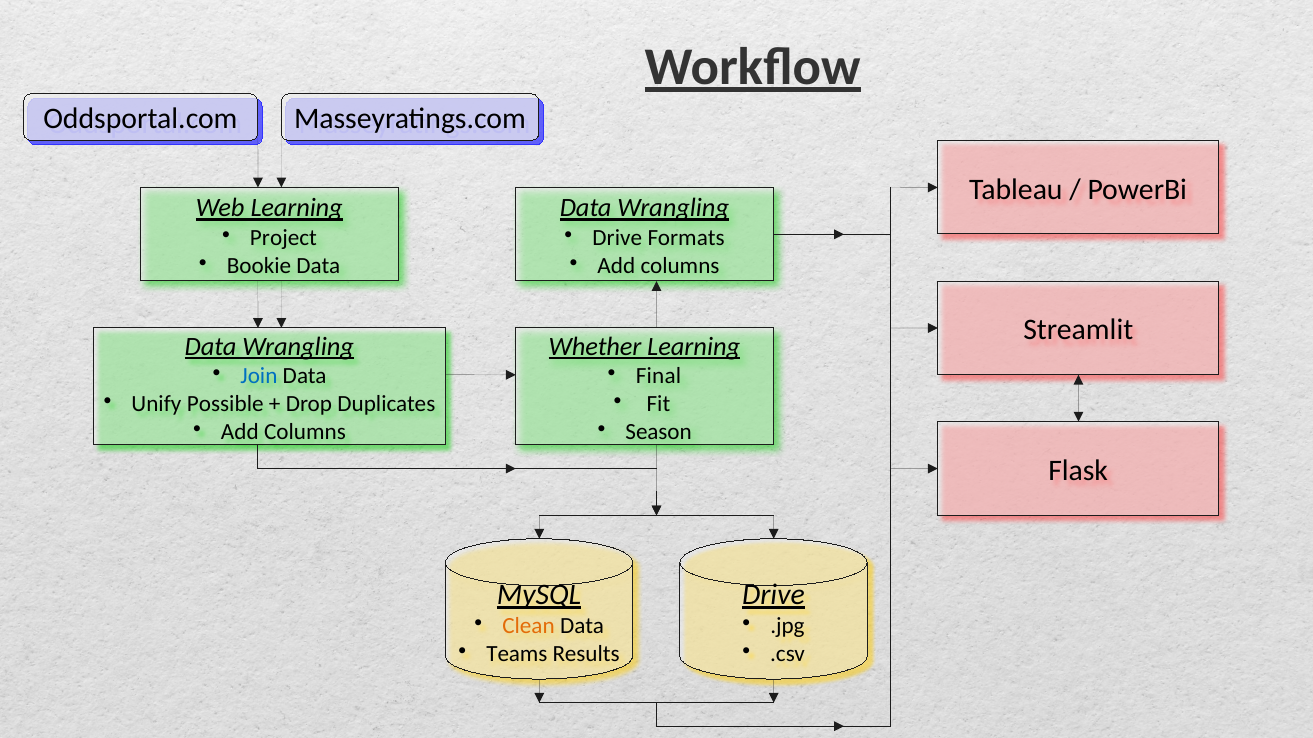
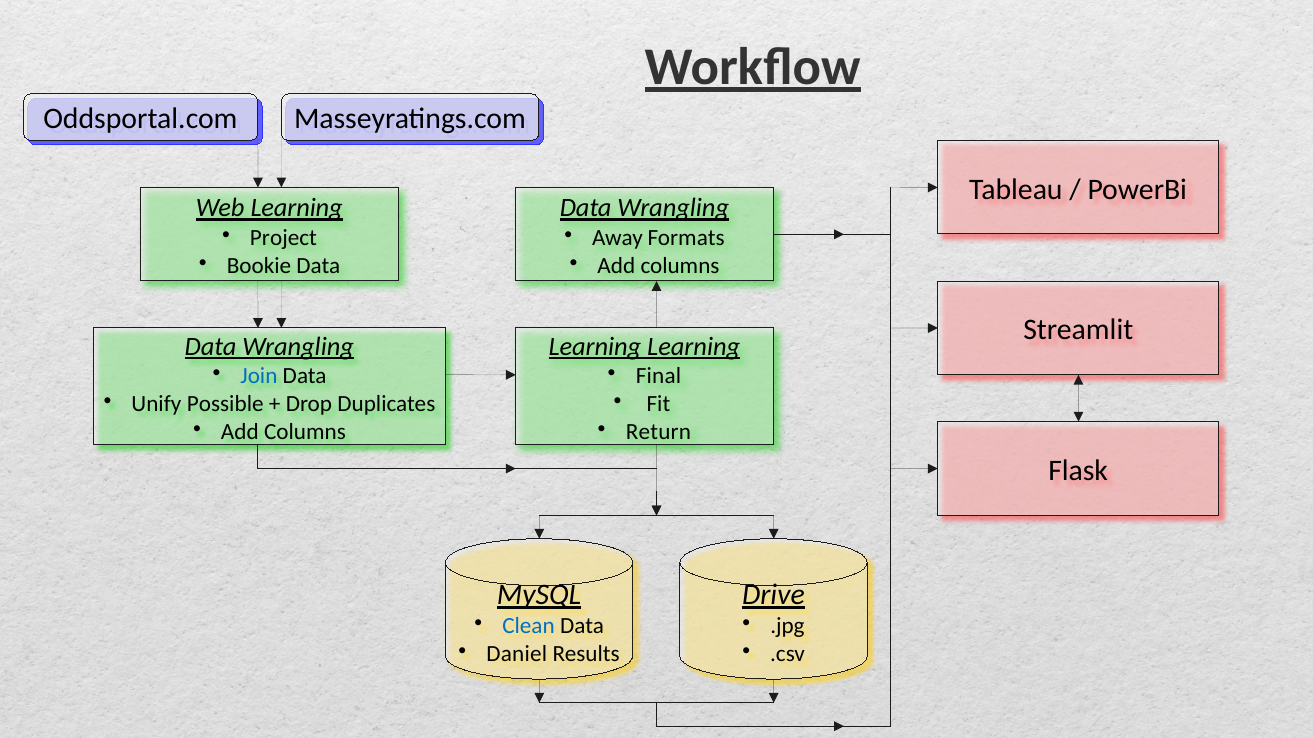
Drive at (617, 238): Drive -> Away
Whether at (595, 347): Whether -> Learning
Season: Season -> Return
Clean colour: orange -> blue
Teams: Teams -> Daniel
